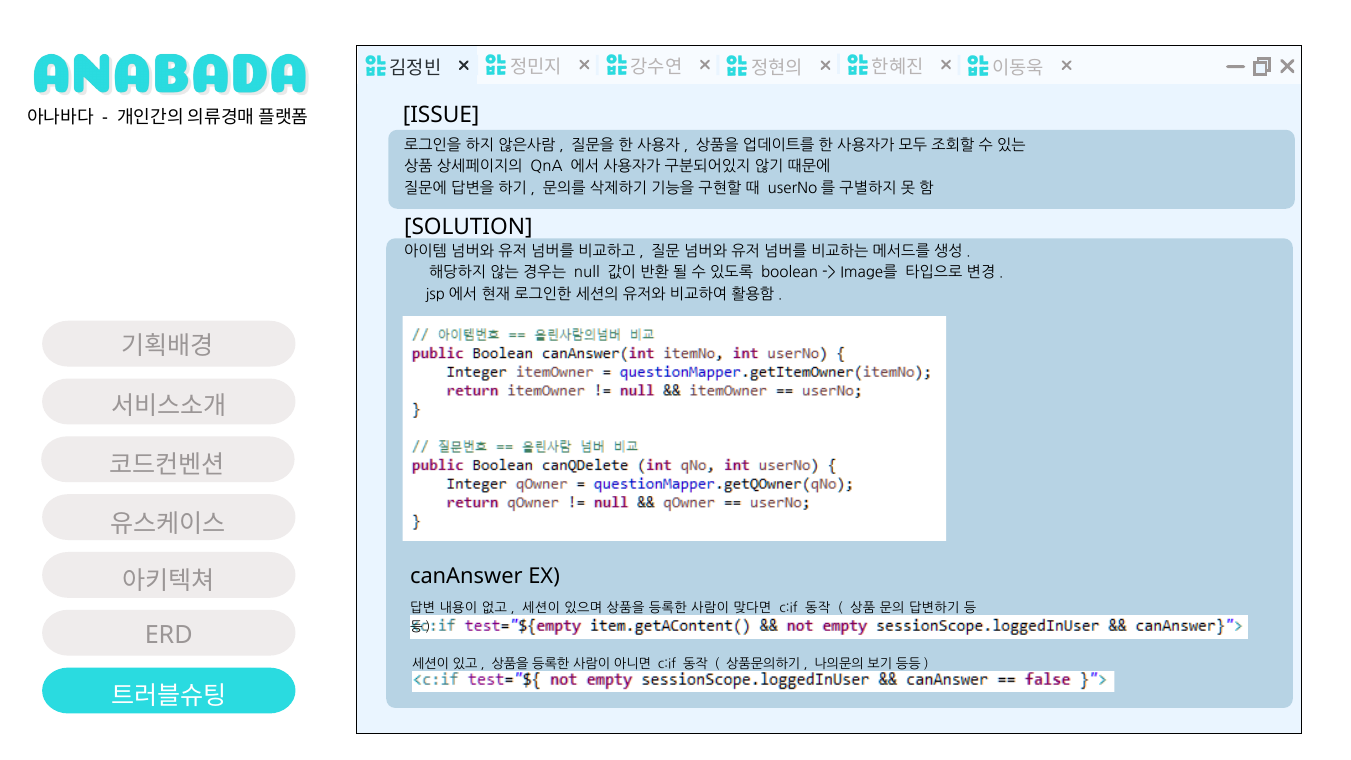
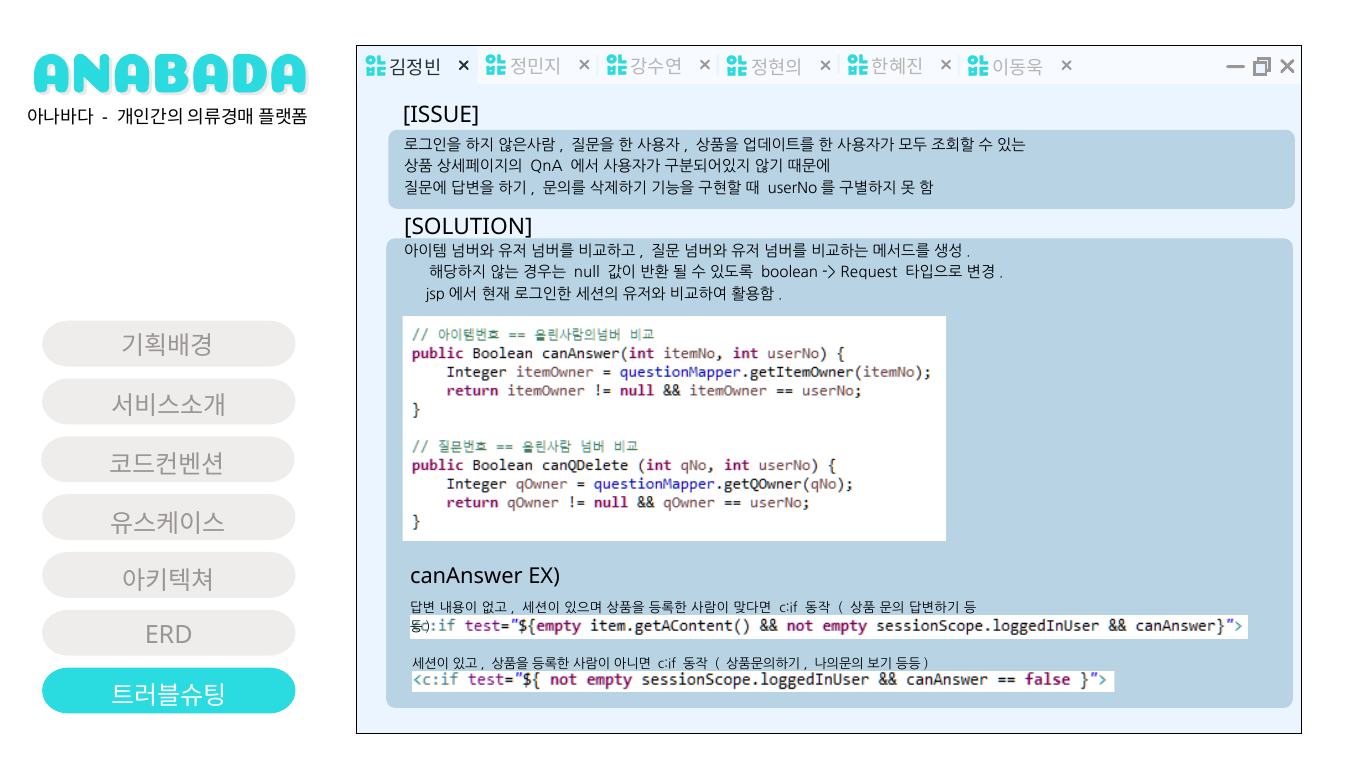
Image를: Image를 -> Request
